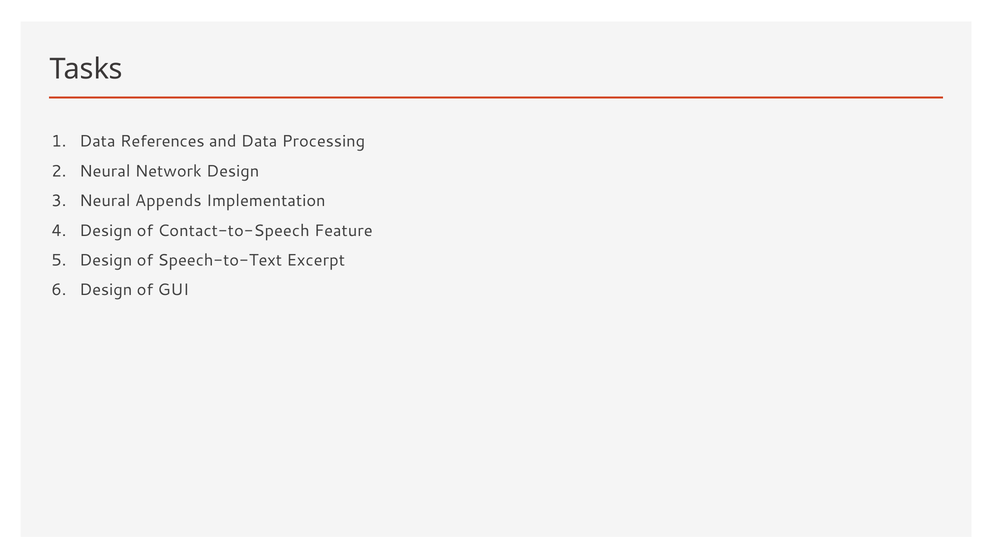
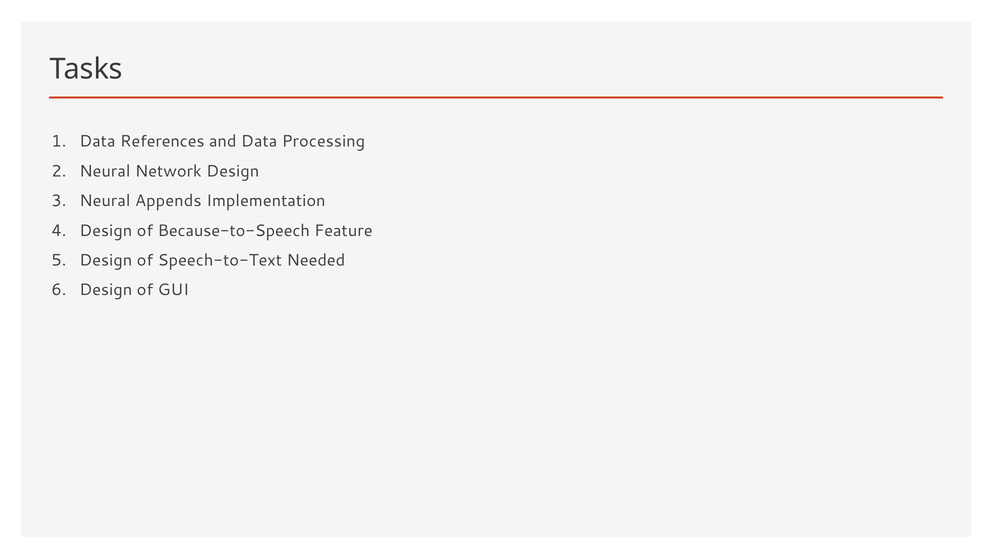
Contact-to-Speech: Contact-to-Speech -> Because-to-Speech
Excerpt: Excerpt -> Needed
